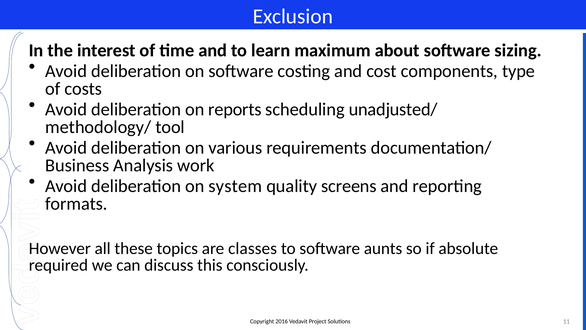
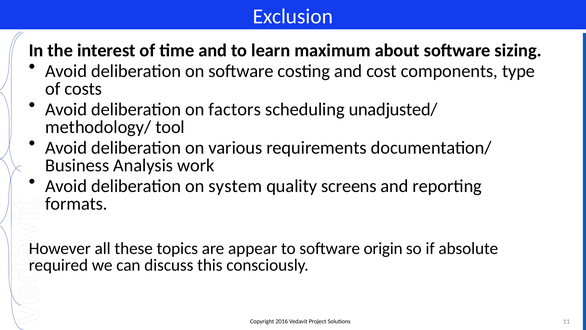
reports: reports -> factors
classes: classes -> appear
aunts: aunts -> origin
